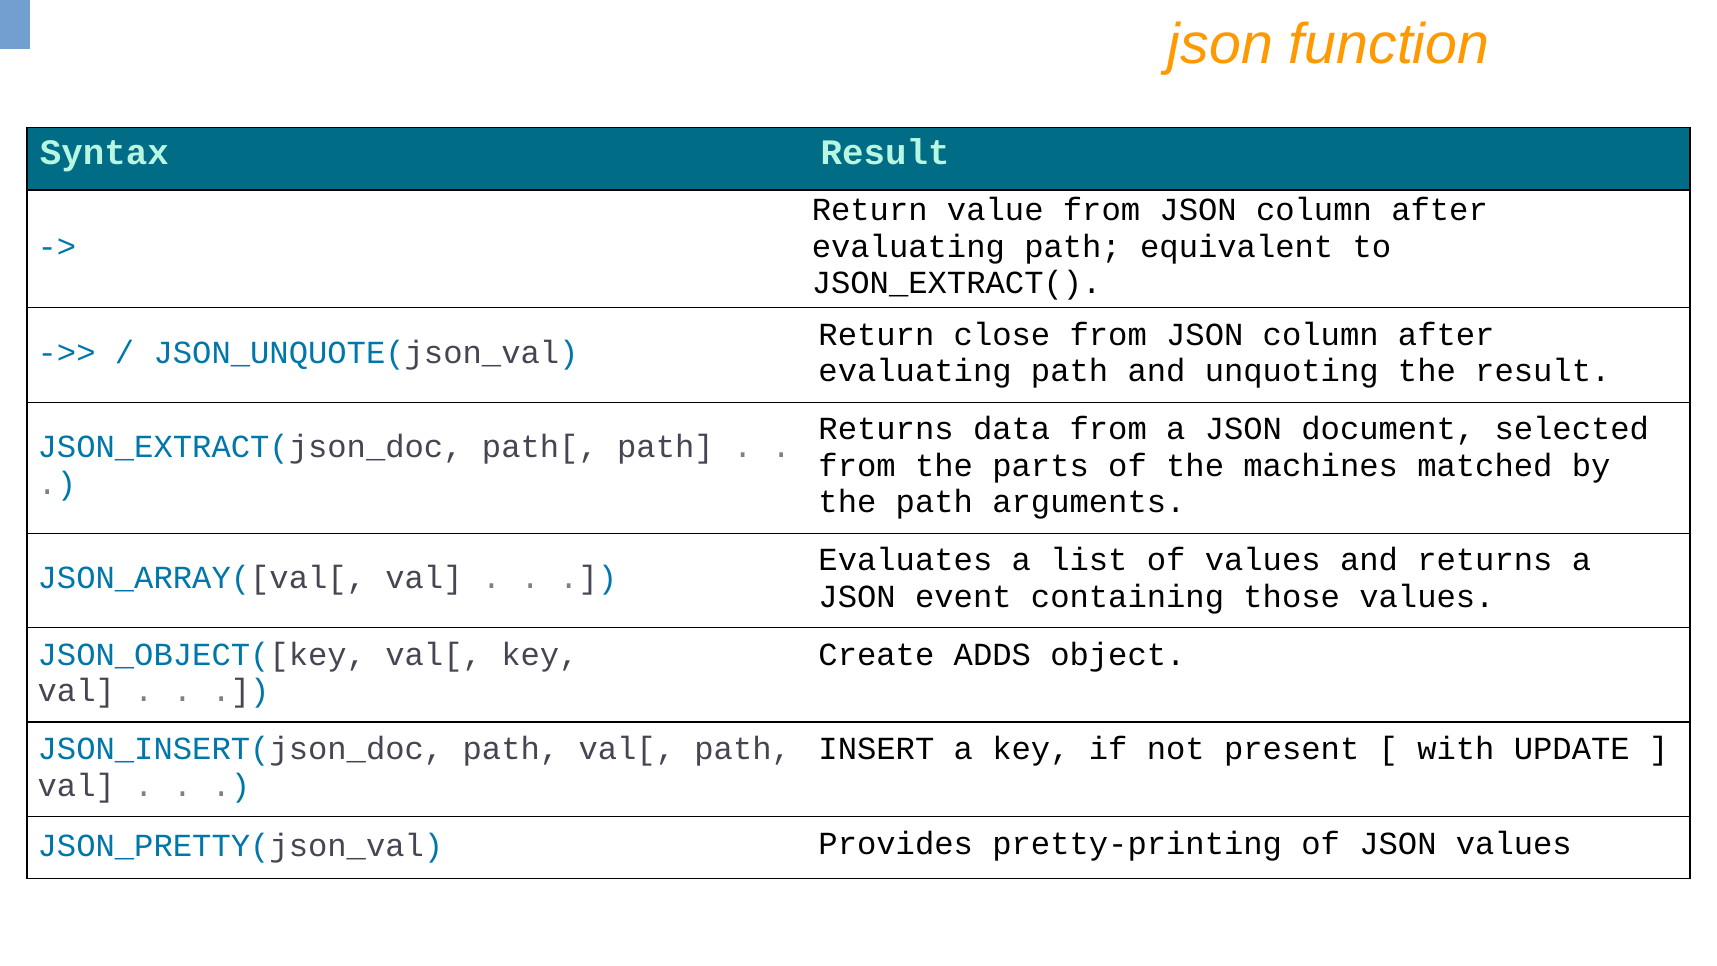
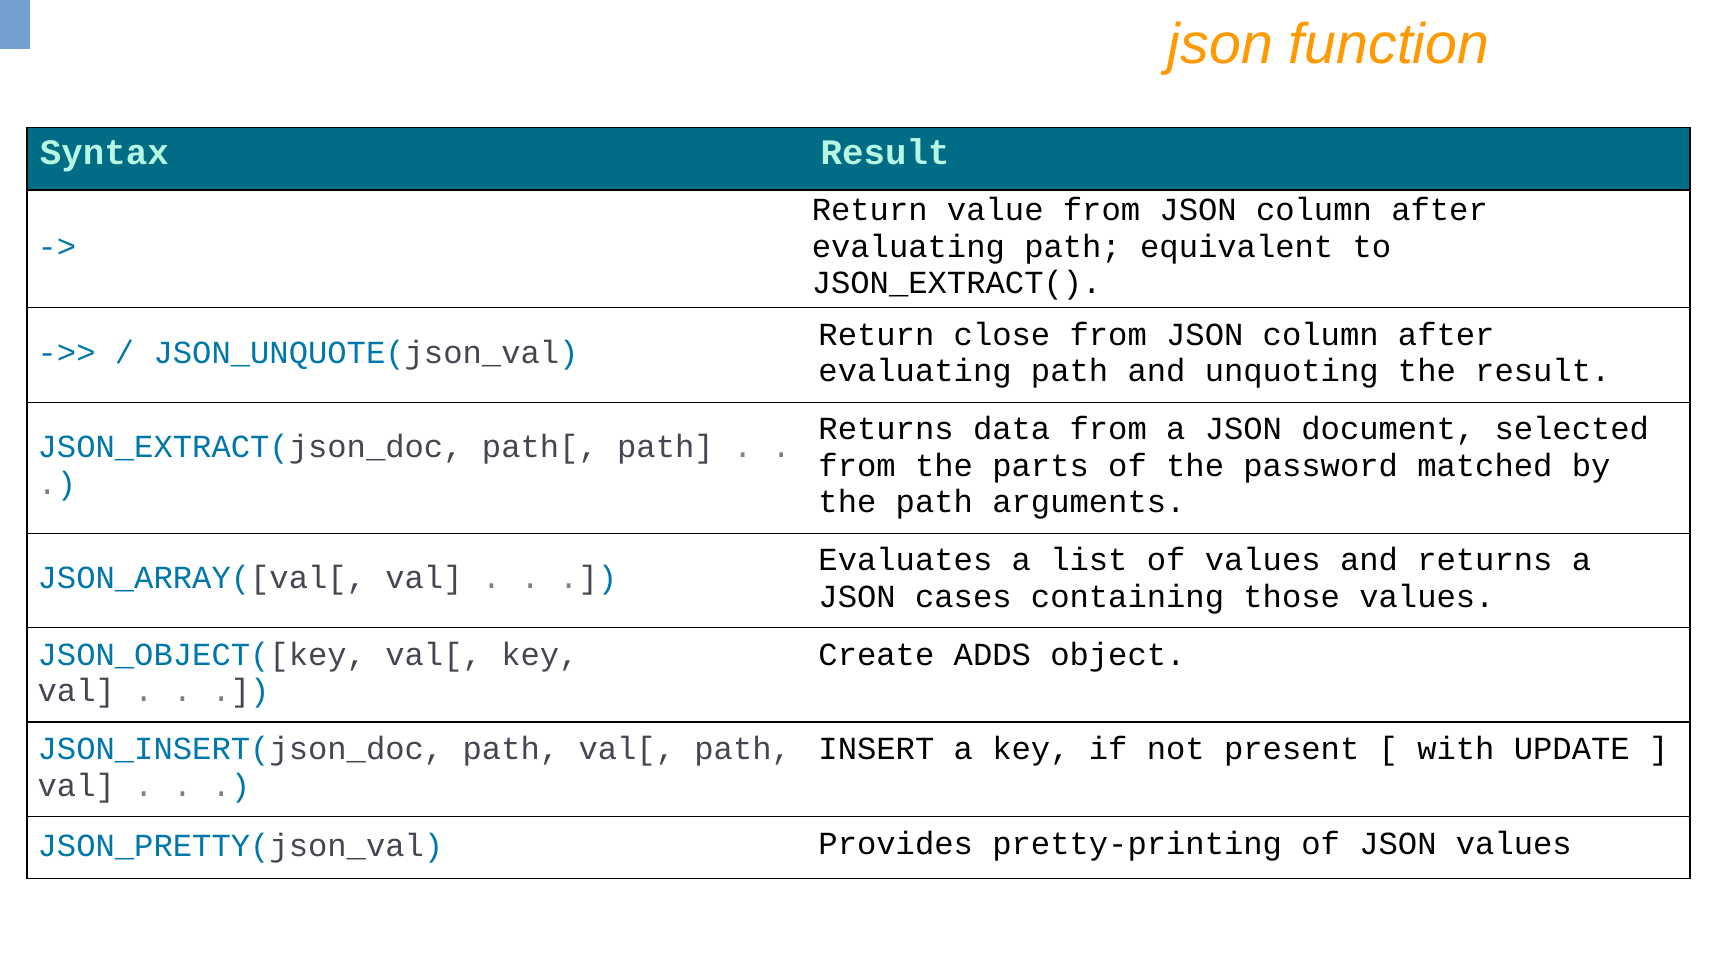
machines: machines -> password
event: event -> cases
